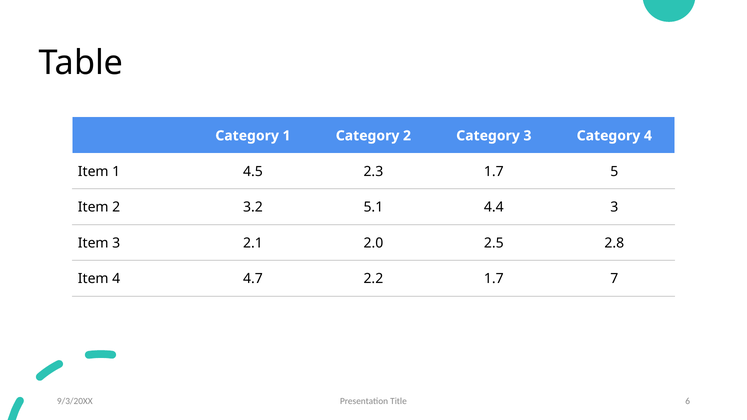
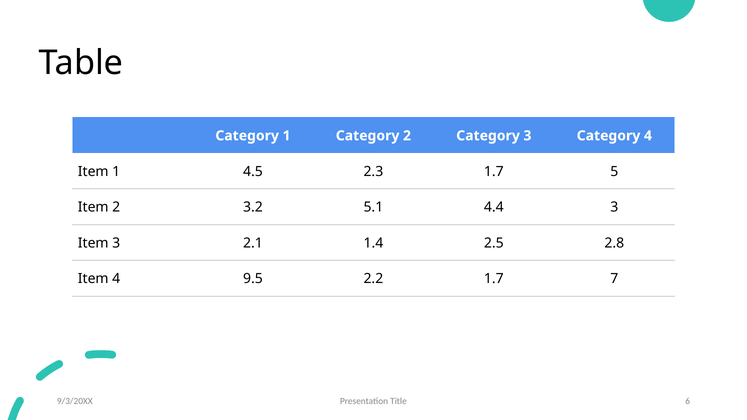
2.0: 2.0 -> 1.4
4.7: 4.7 -> 9.5
